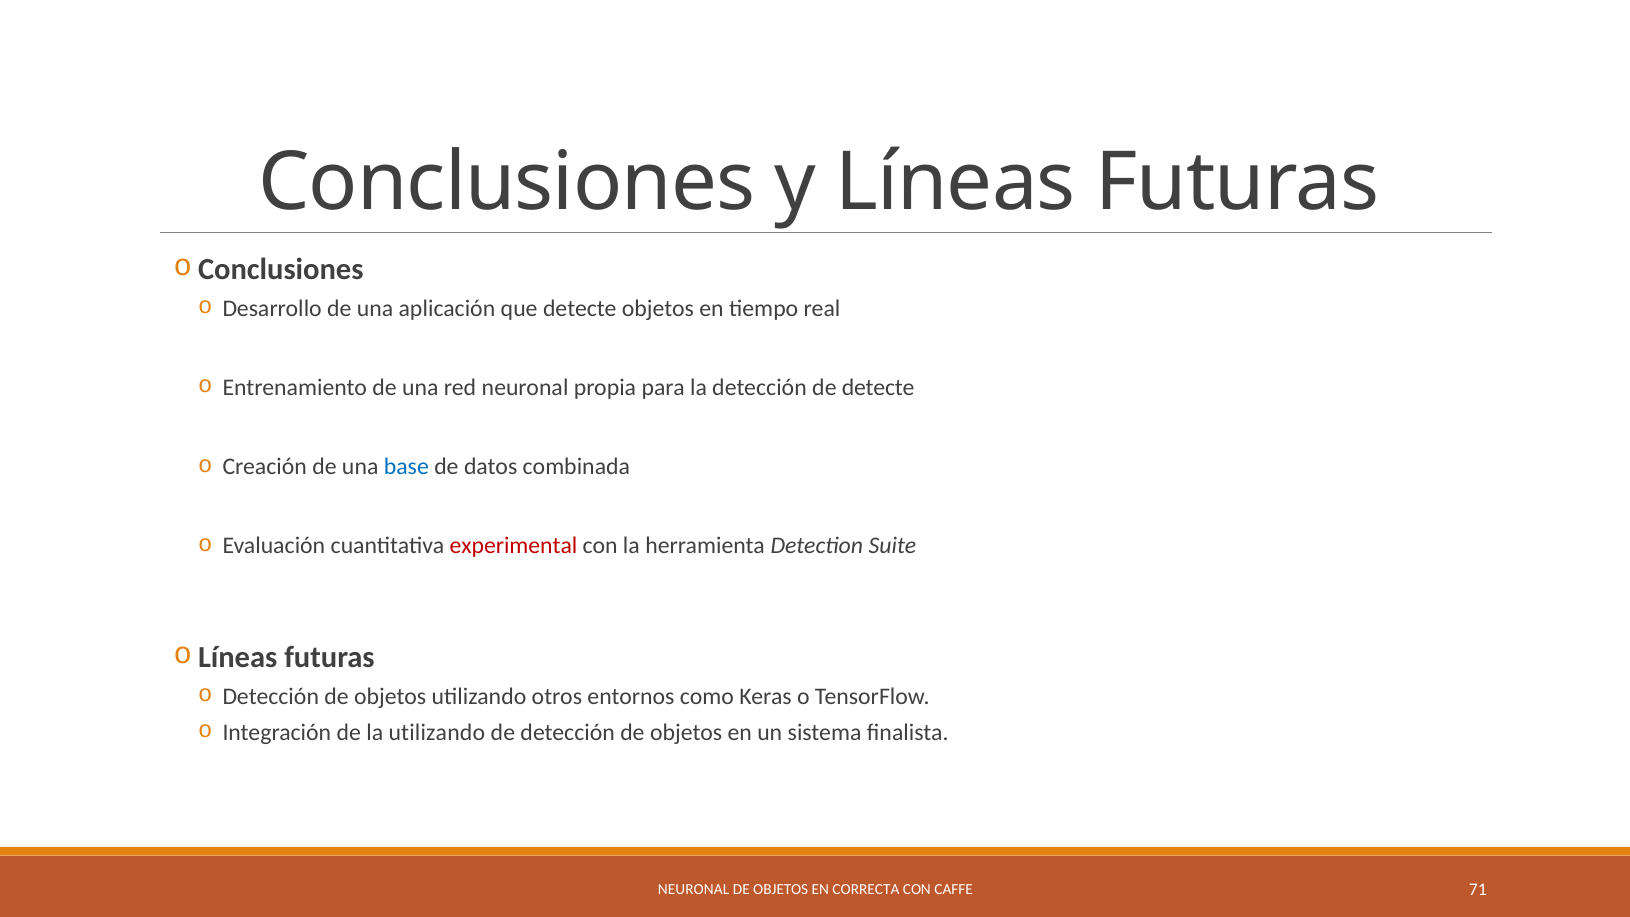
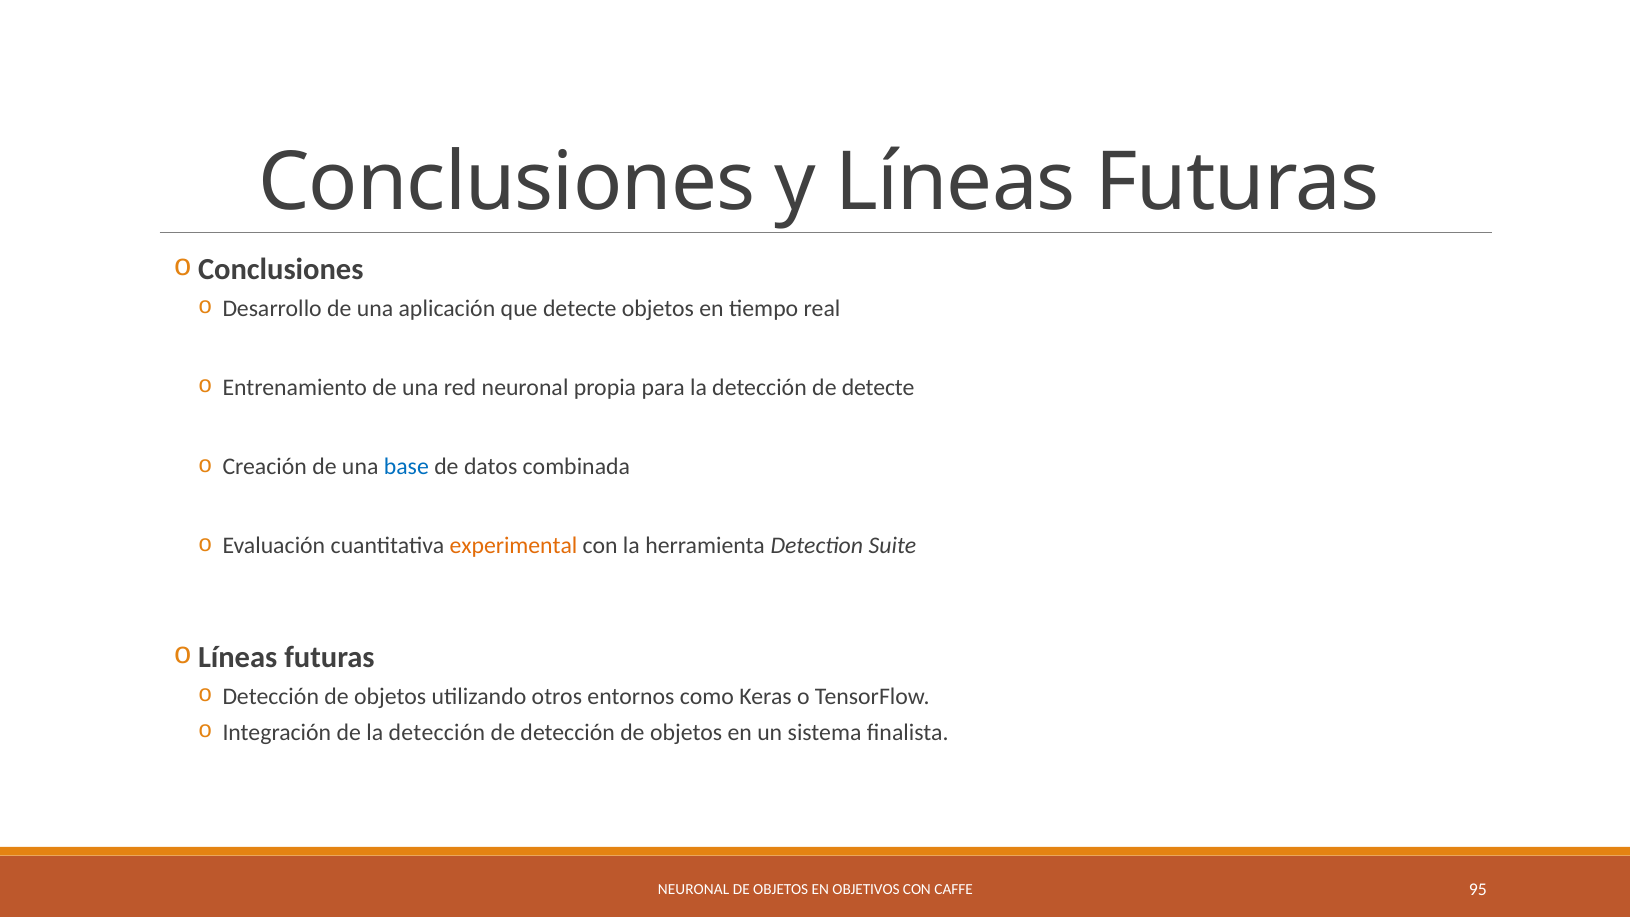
experimental colour: red -> orange
de la utilizando: utilizando -> detección
CORRECTA: CORRECTA -> OBJETIVOS
71: 71 -> 95
